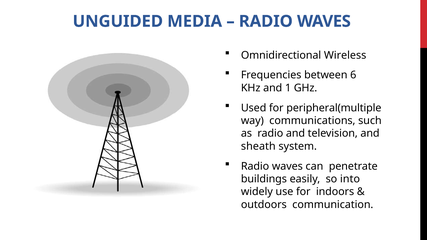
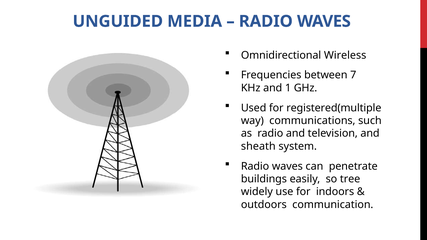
6: 6 -> 7
peripheral(multiple: peripheral(multiple -> registered(multiple
into: into -> tree
